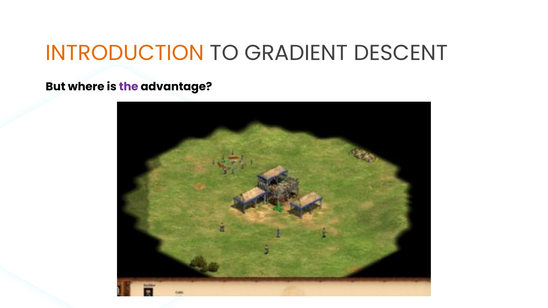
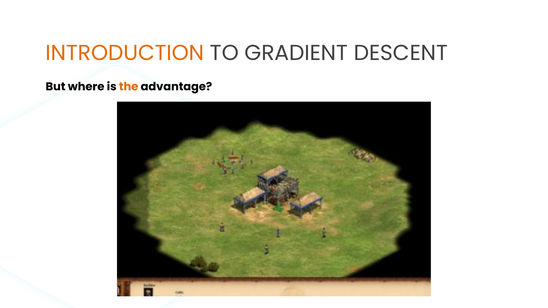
the colour: purple -> orange
